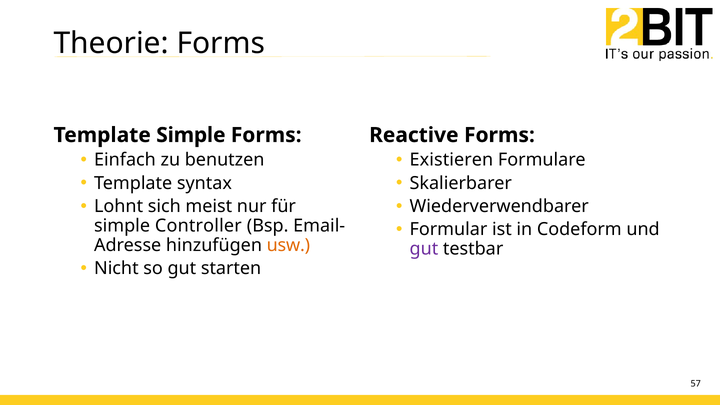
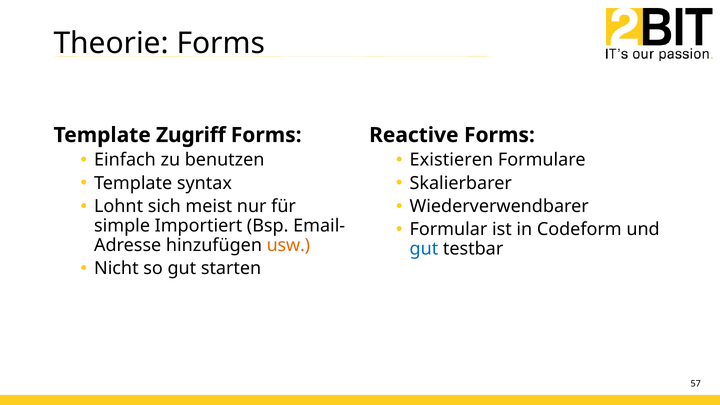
Template Simple: Simple -> Zugriff
Controller: Controller -> Importiert
gut at (424, 249) colour: purple -> blue
